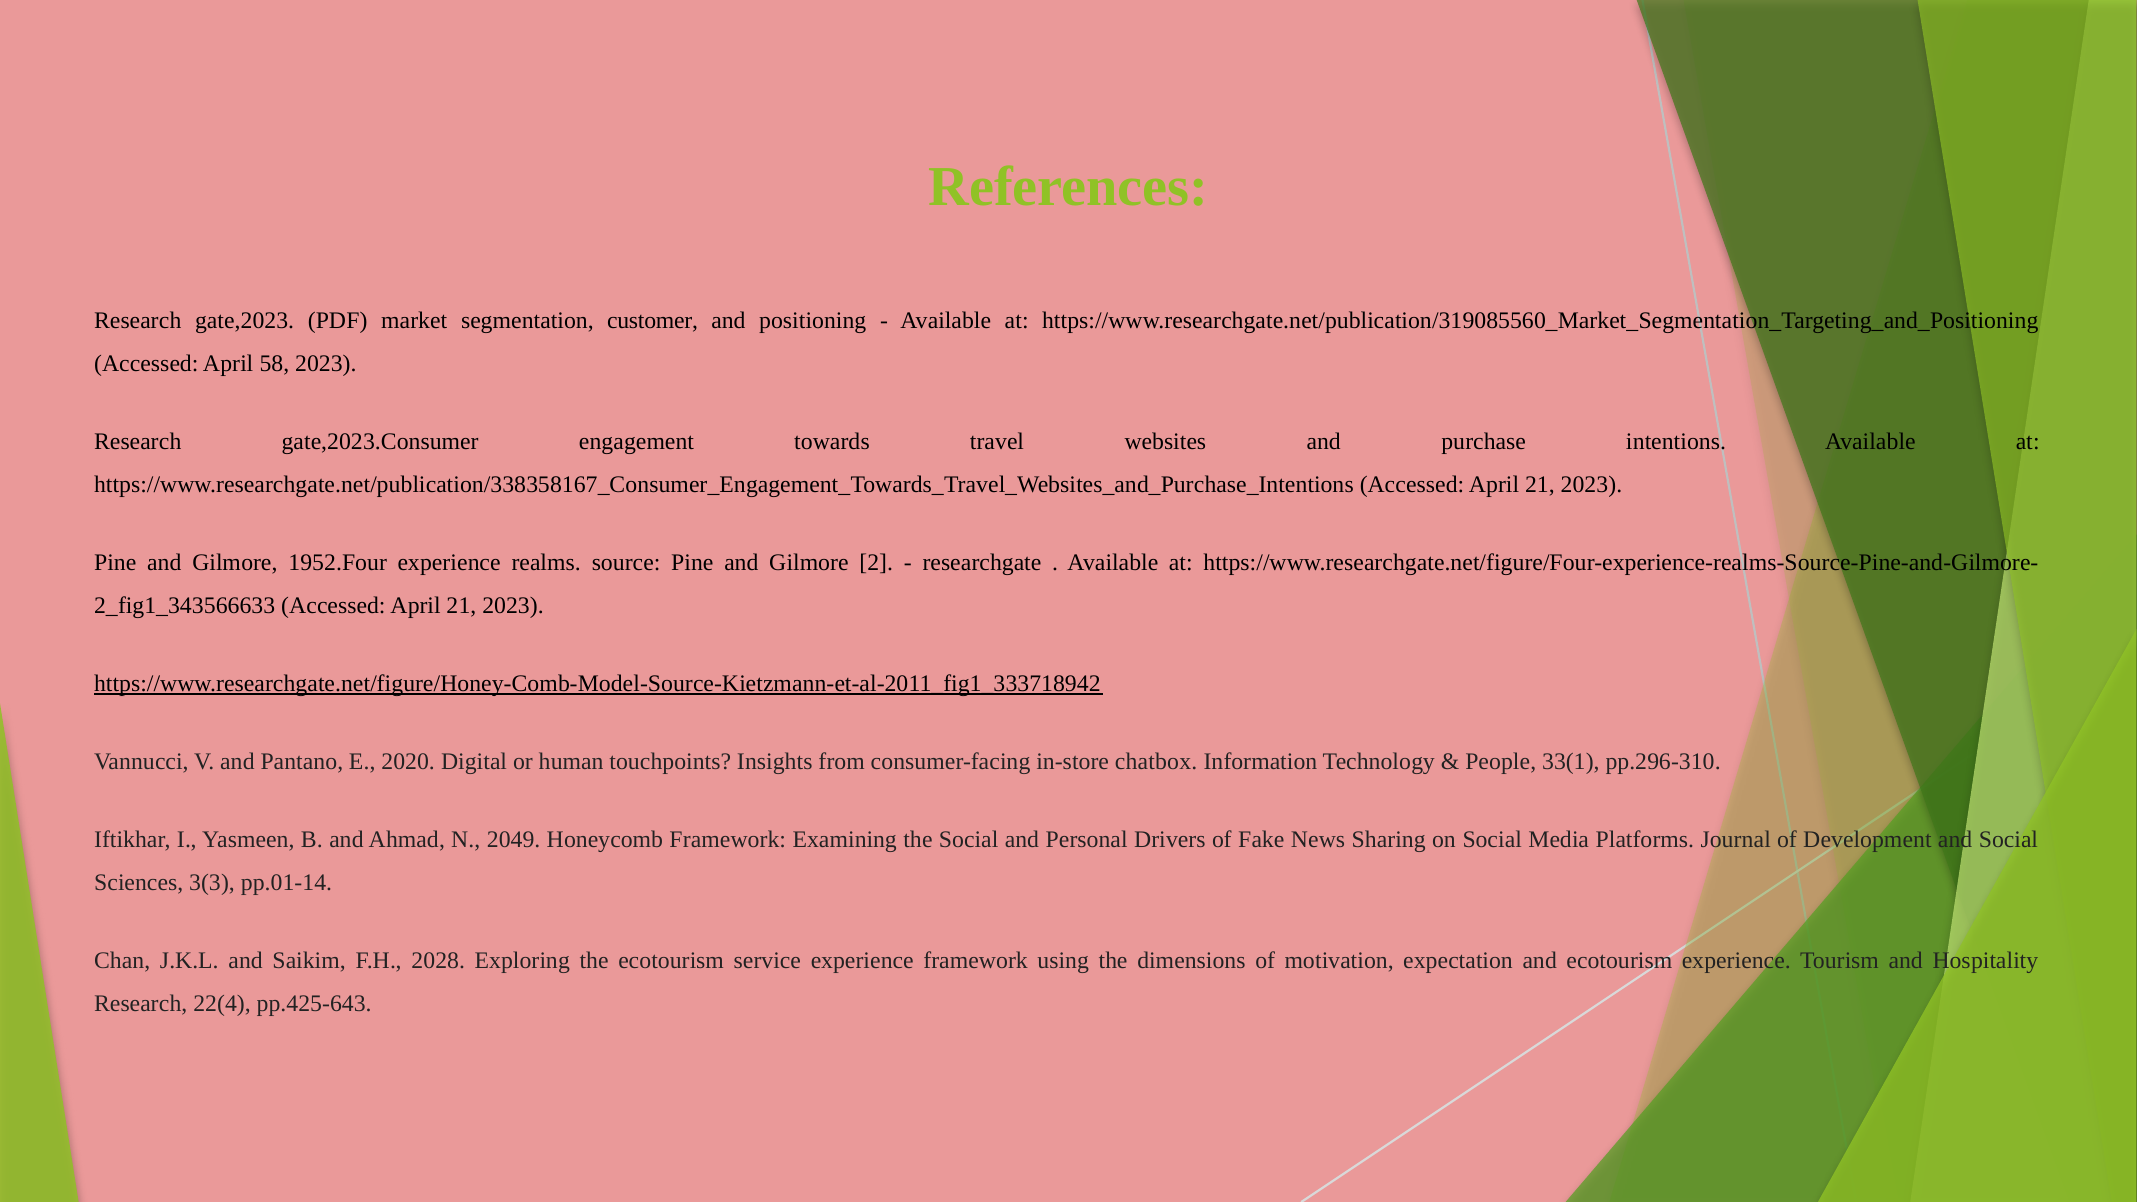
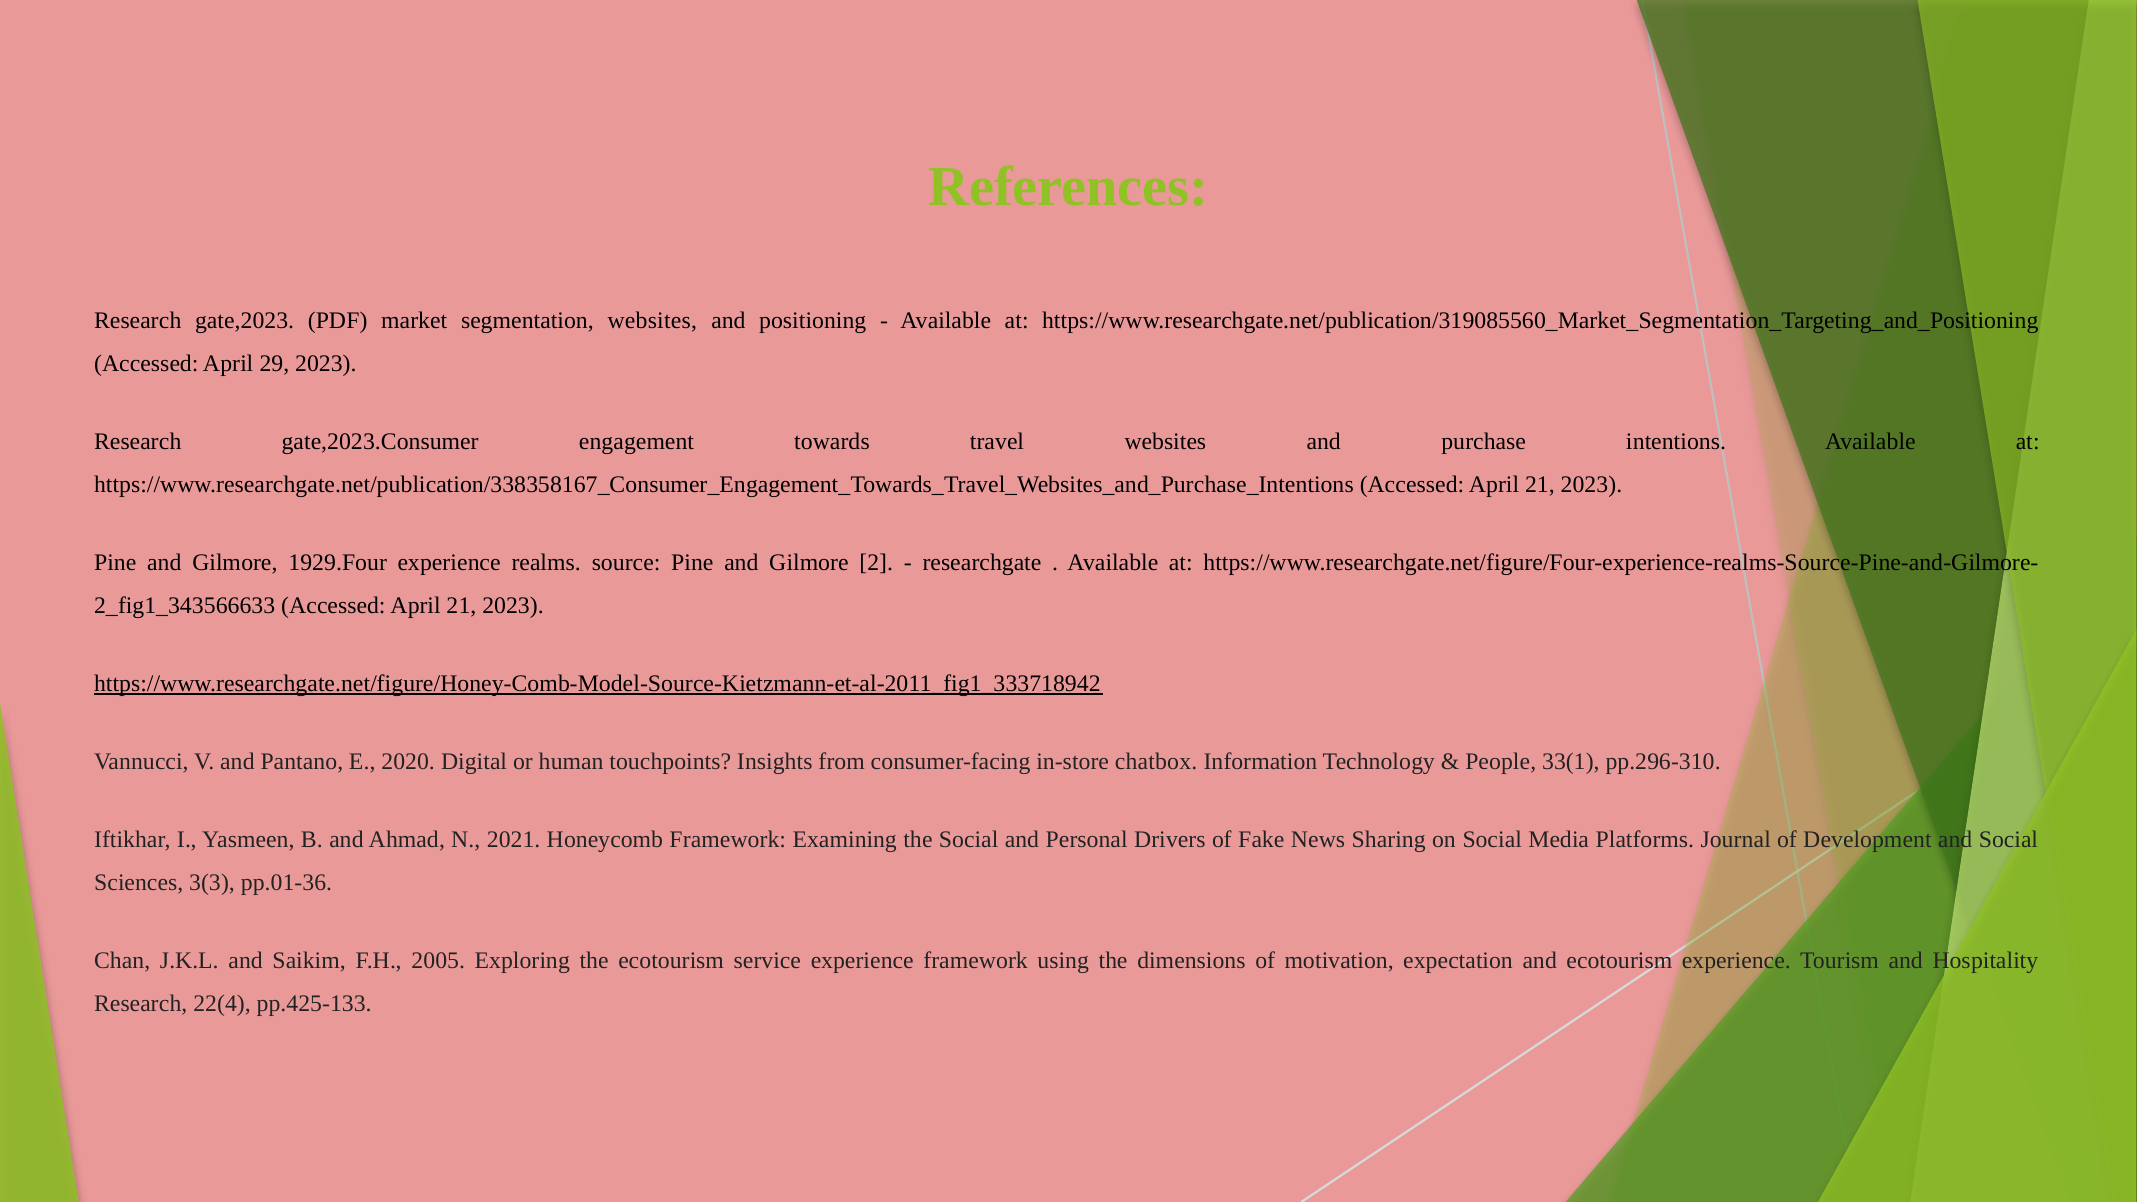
segmentation customer: customer -> websites
58: 58 -> 29
1952.Four: 1952.Four -> 1929.Four
2049: 2049 -> 2021
pp.01-14: pp.01-14 -> pp.01-36
2028: 2028 -> 2005
pp.425-643: pp.425-643 -> pp.425-133
